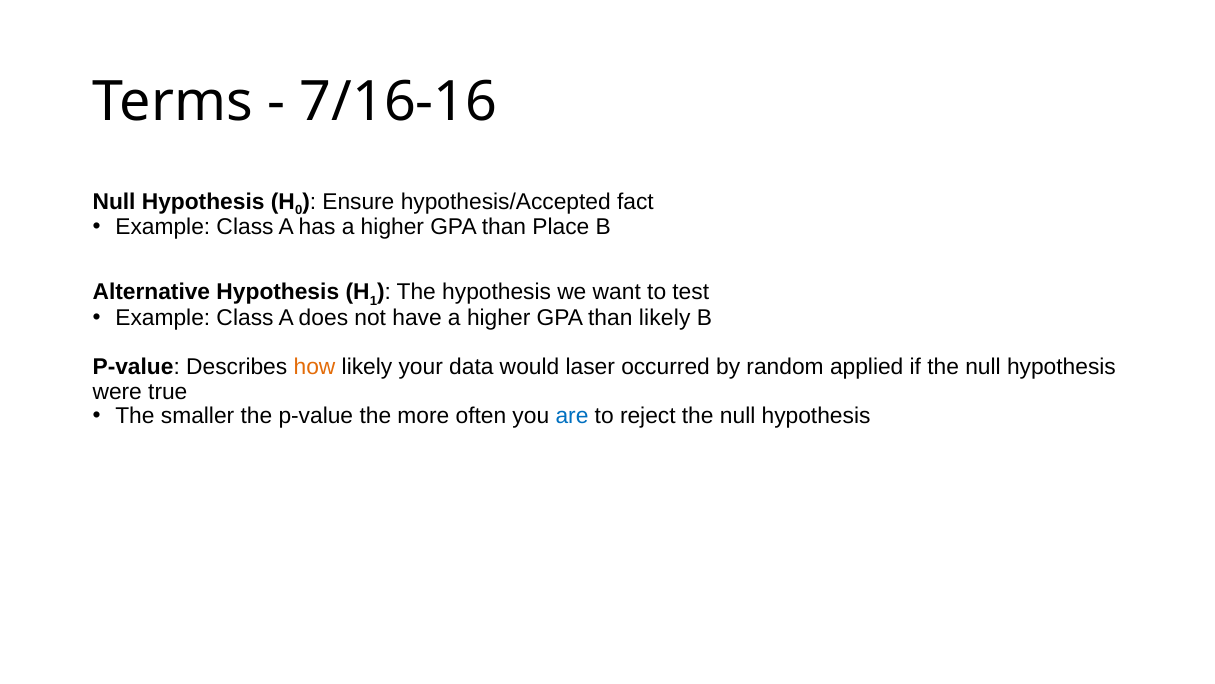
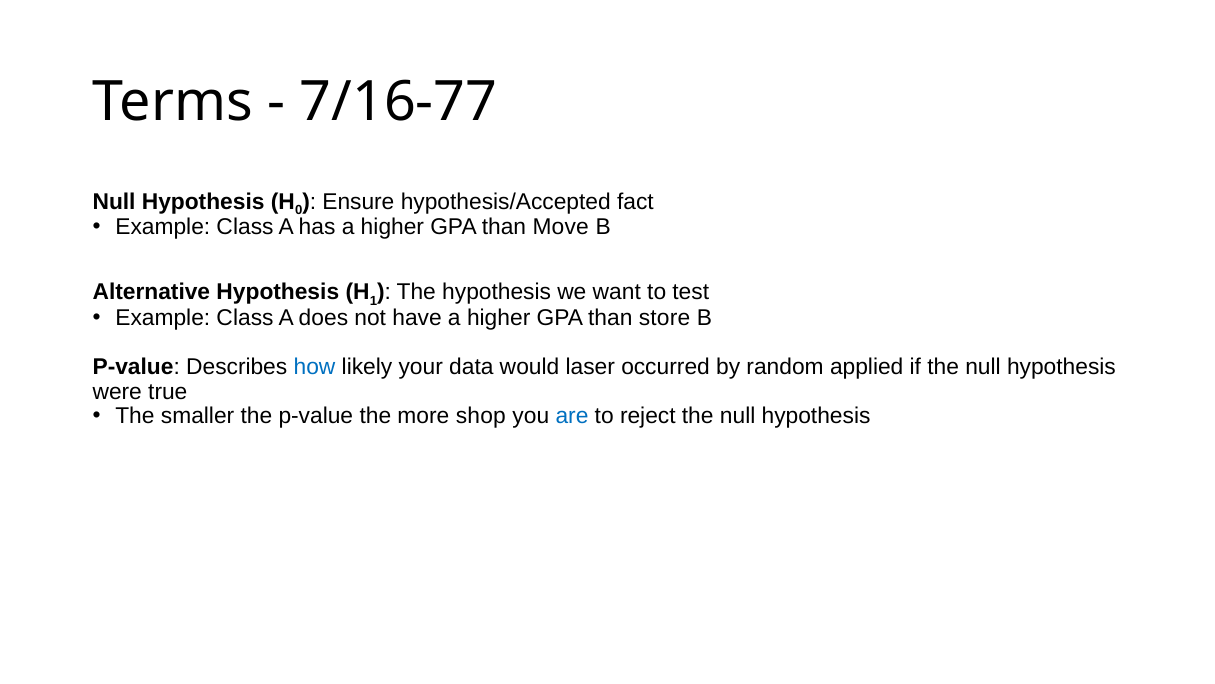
7/16-16: 7/16-16 -> 7/16-77
Place: Place -> Move
than likely: likely -> store
how colour: orange -> blue
often: often -> shop
